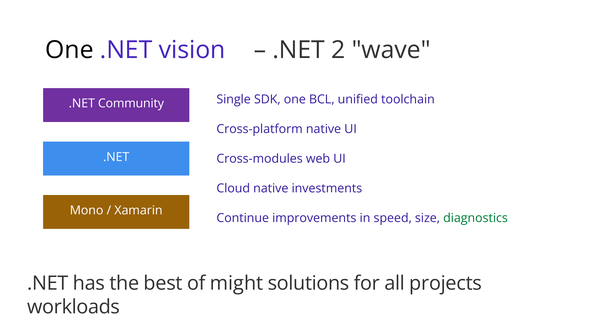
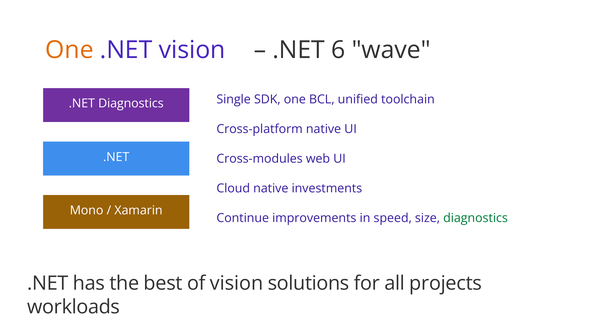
One at (69, 50) colour: black -> orange
2: 2 -> 6
.NET Community: Community -> Diagnostics
of might: might -> vision
